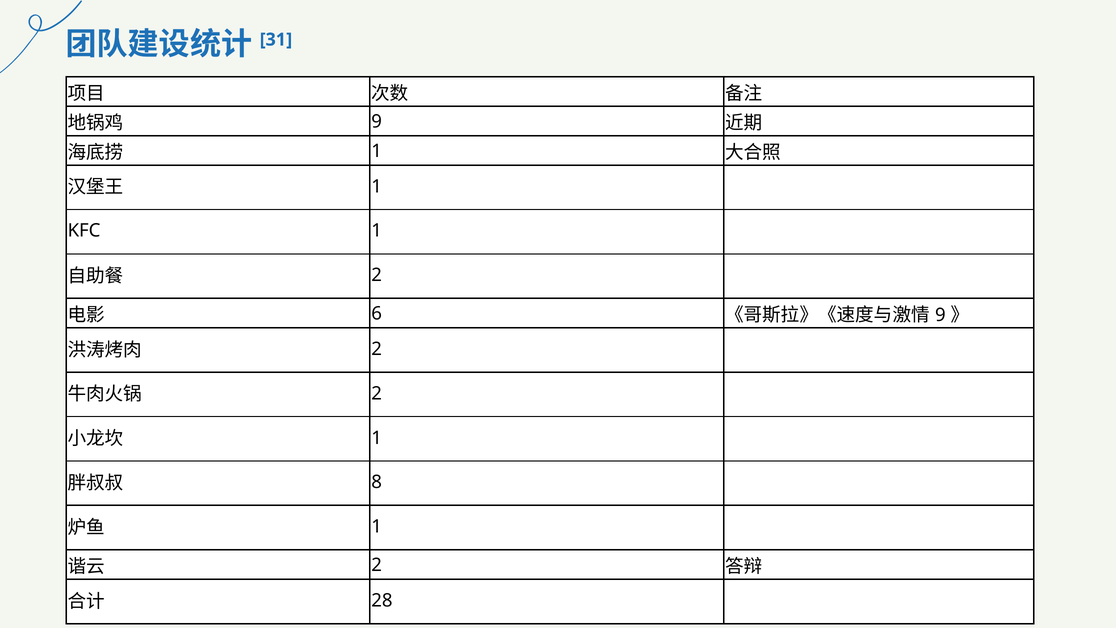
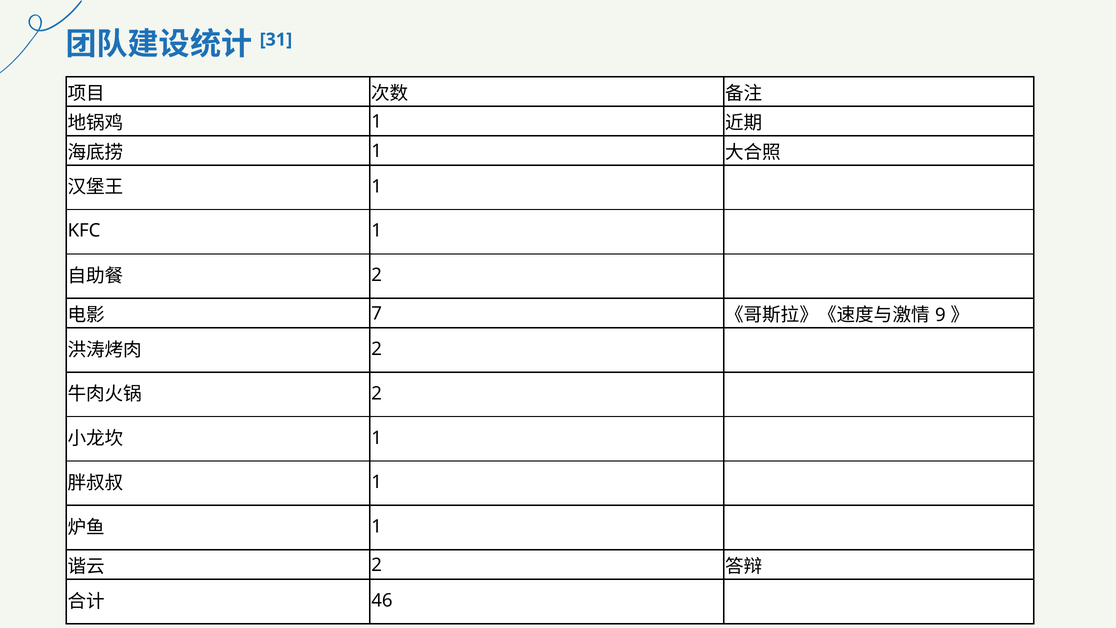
9 at (377, 121): 9 -> 1
6: 6 -> 7
8 at (377, 482): 8 -> 1
28: 28 -> 46
